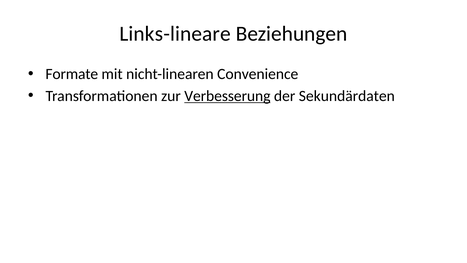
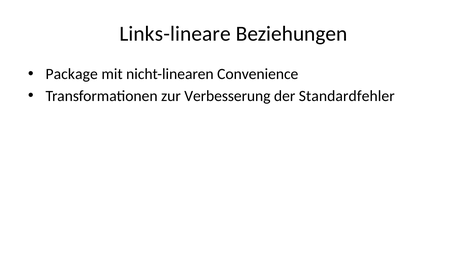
Formate: Formate -> Package
Verbesserung underline: present -> none
Sekundärdaten: Sekundärdaten -> Standardfehler
